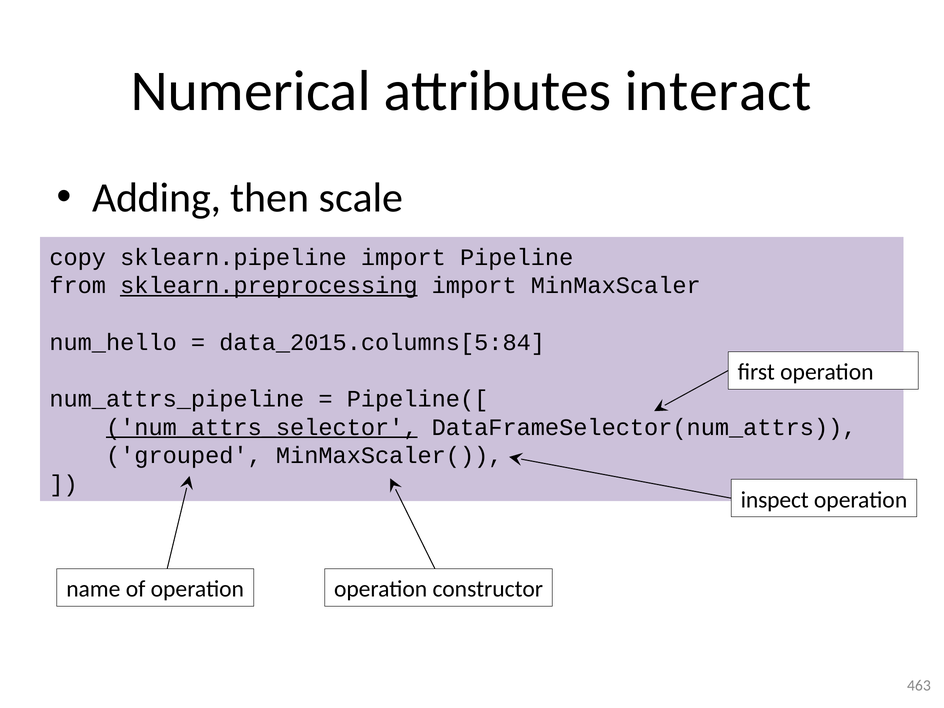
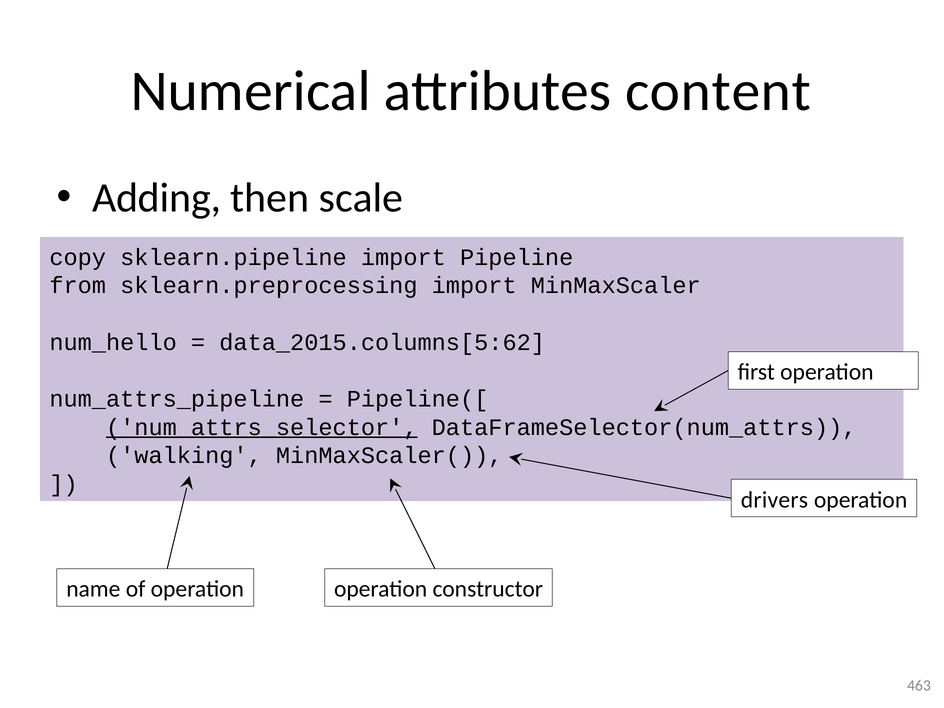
interact: interact -> content
sklearn.preprocessing underline: present -> none
data_2015.columns[5:84: data_2015.columns[5:84 -> data_2015.columns[5:62
grouped: grouped -> walking
inspect: inspect -> drivers
